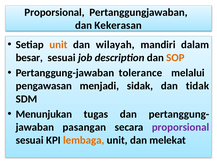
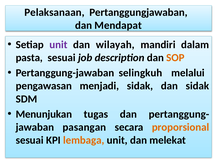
Proporsional at (55, 12): Proporsional -> Pelaksanaan
Kekerasan: Kekerasan -> Mendapat
unit at (58, 45) colour: orange -> purple
besar: besar -> pasta
tolerance: tolerance -> selingkuh
dan tidak: tidak -> sidak
proporsional at (181, 127) colour: purple -> orange
